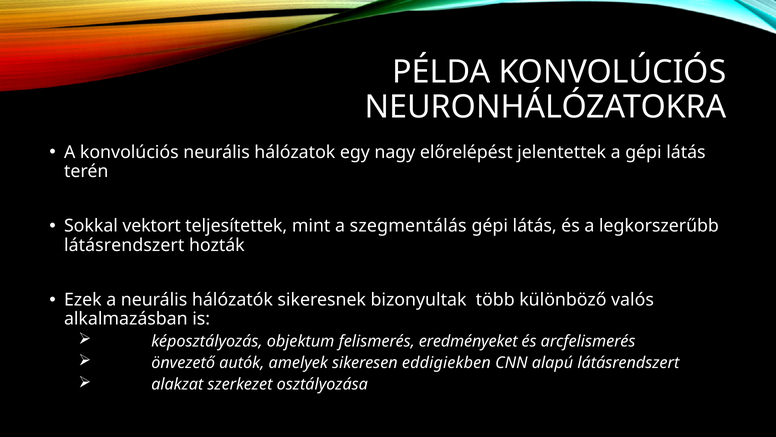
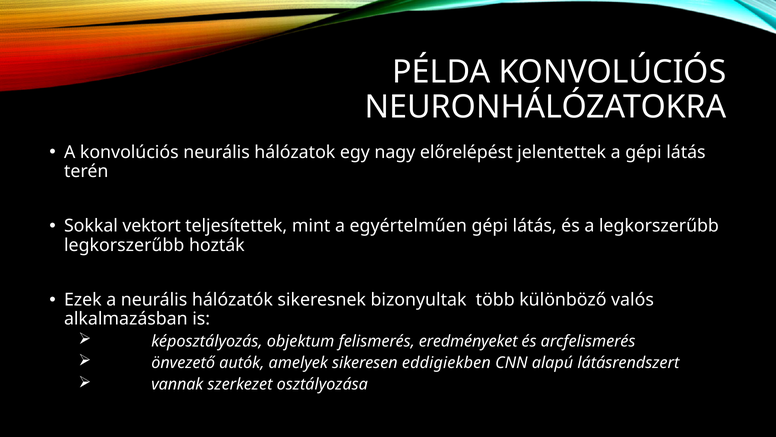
szegmentálás: szegmentálás -> egyértelműen
látásrendszert at (124, 245): látásrendszert -> legkorszerűbb
alakzat: alakzat -> vannak
